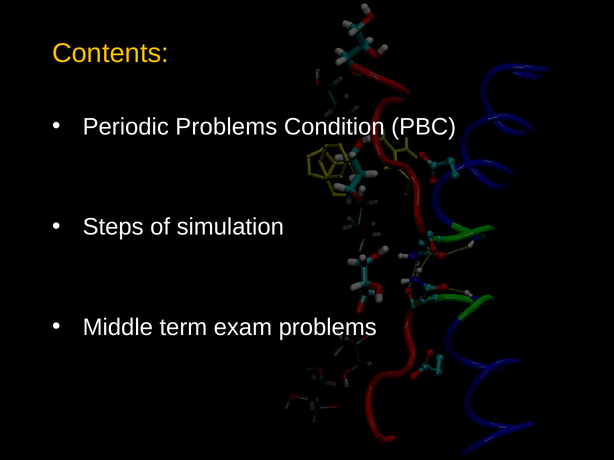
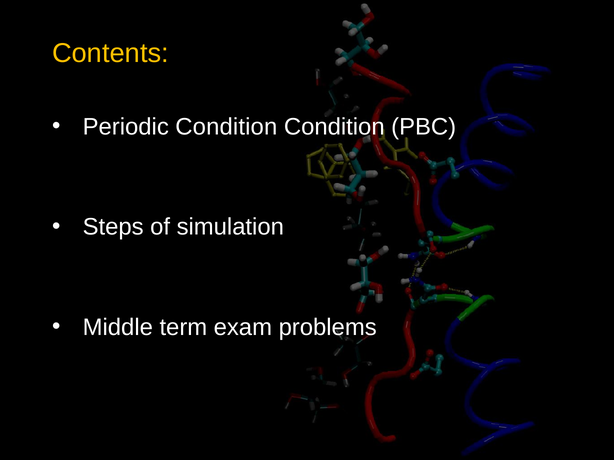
Periodic Problems: Problems -> Condition
